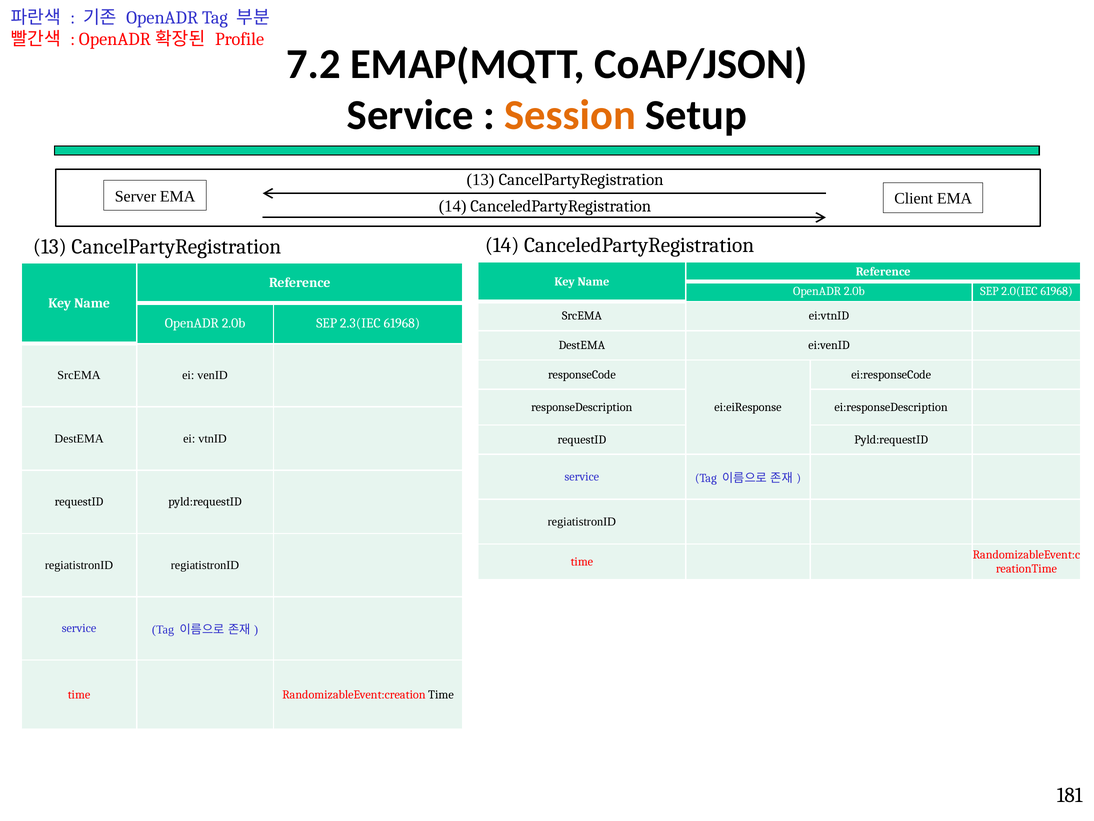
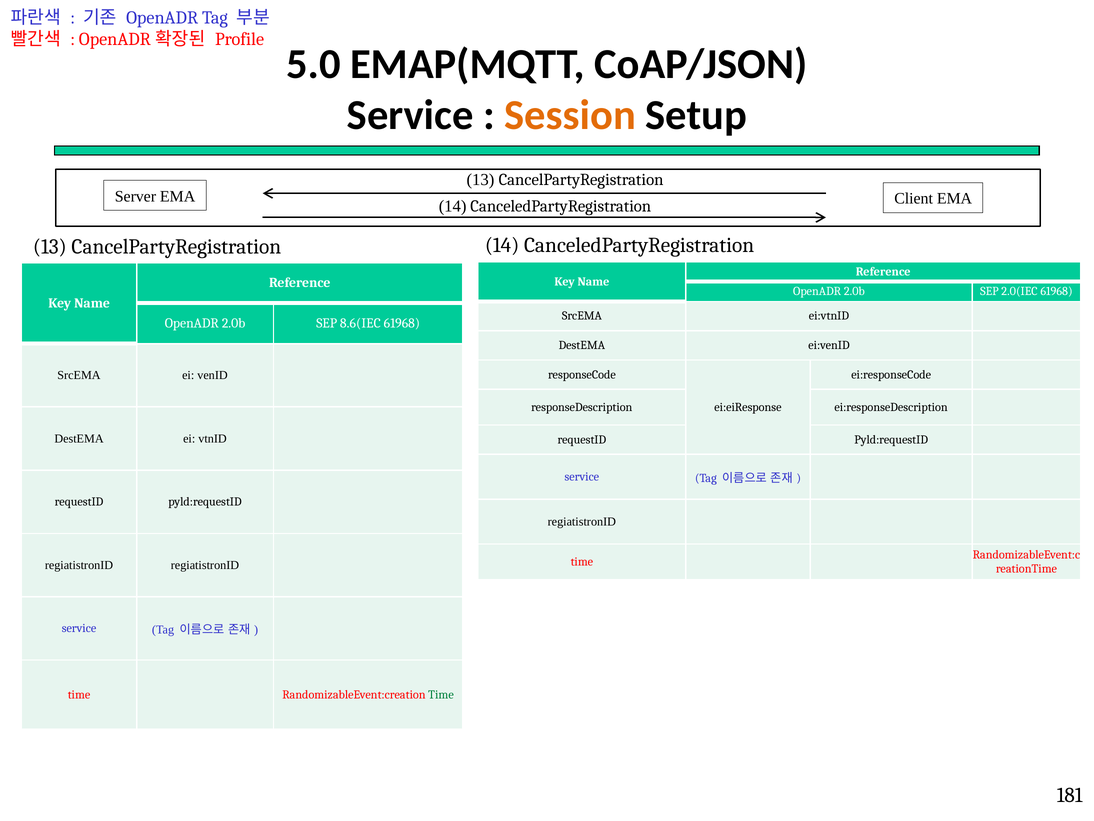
7.2: 7.2 -> 5.0
2.3(IEC: 2.3(IEC -> 8.6(IEC
Time at (441, 694) colour: black -> green
